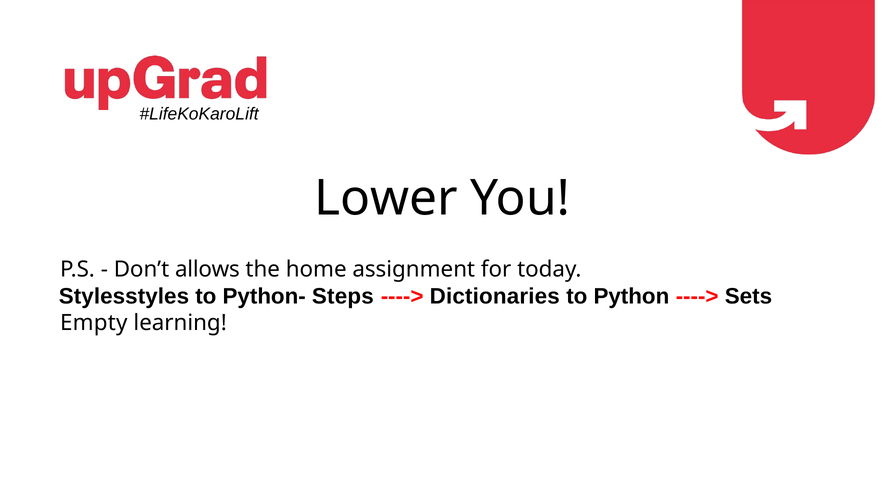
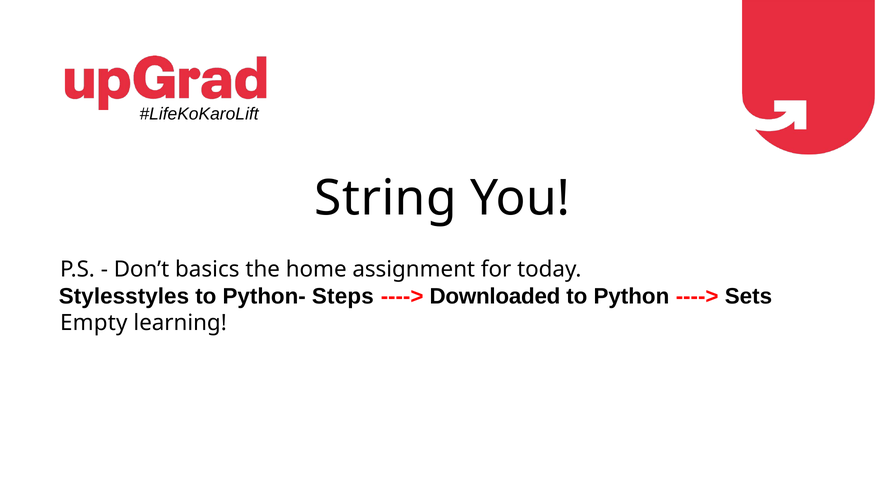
Lower: Lower -> String
allows: allows -> basics
Dictionaries: Dictionaries -> Downloaded
